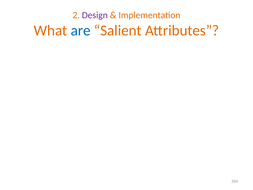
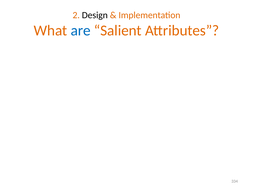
Design colour: purple -> black
